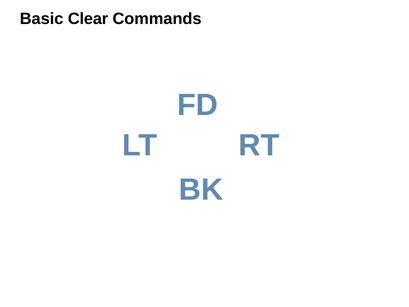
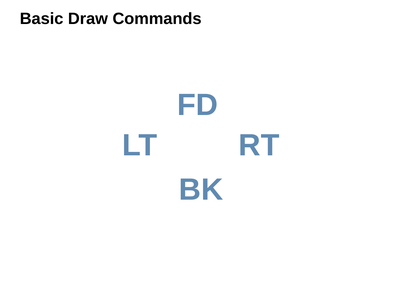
Clear: Clear -> Draw
